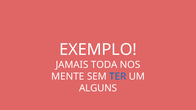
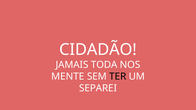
EXEMPLO: EXEMPLO -> CIDADÃO
TER colour: blue -> black
ALGUNS: ALGUNS -> SEPAREI
